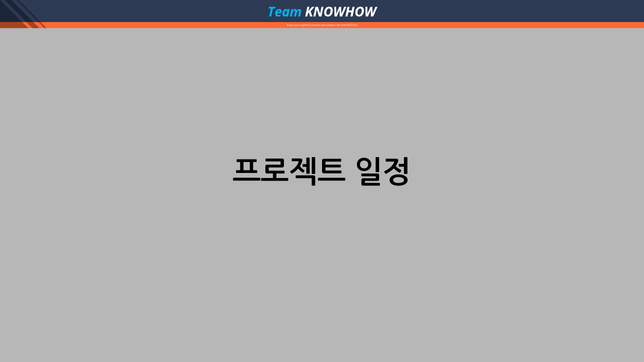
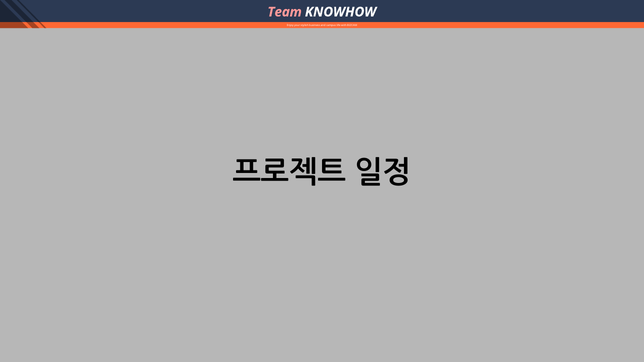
Team colour: light blue -> pink
